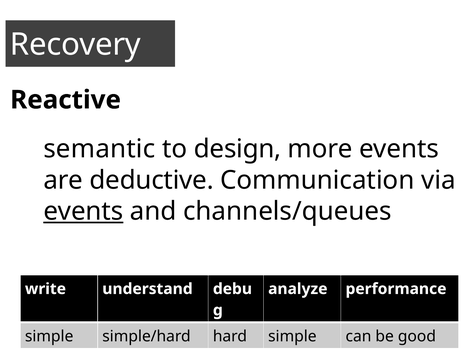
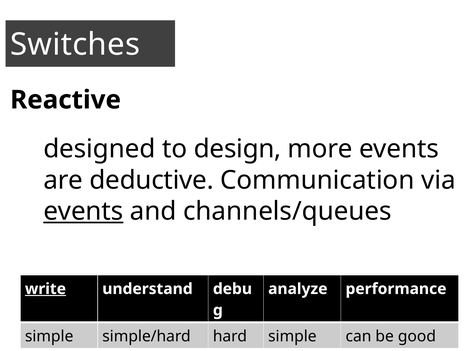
Recovery: Recovery -> Switches
semantic: semantic -> designed
write underline: none -> present
